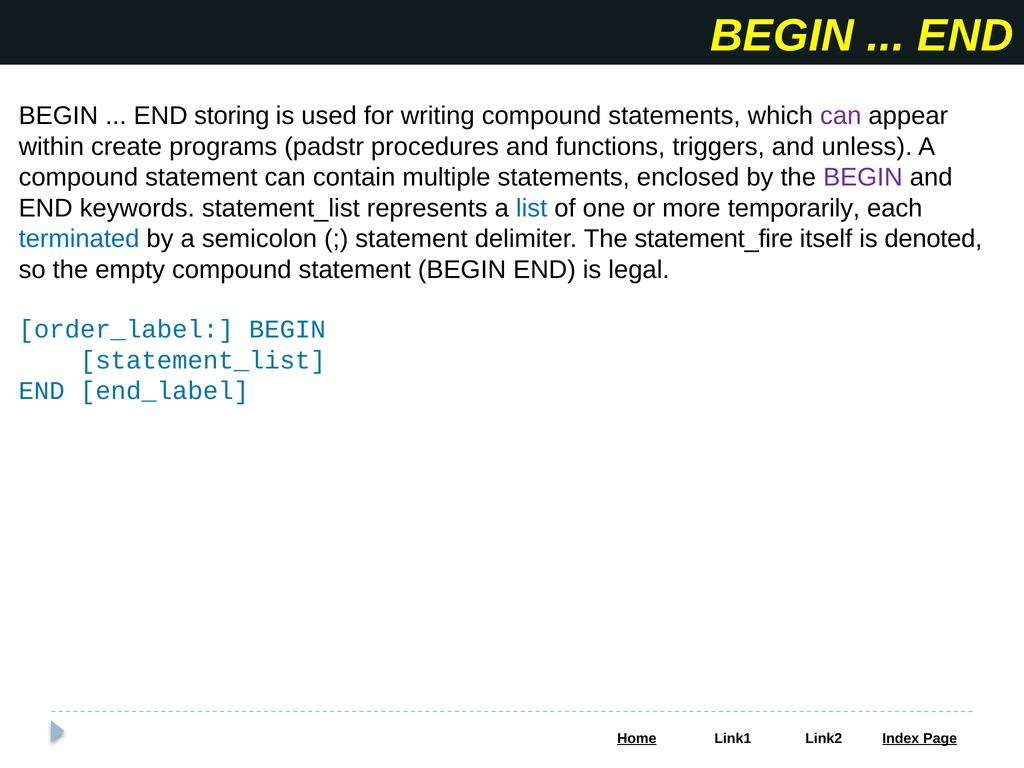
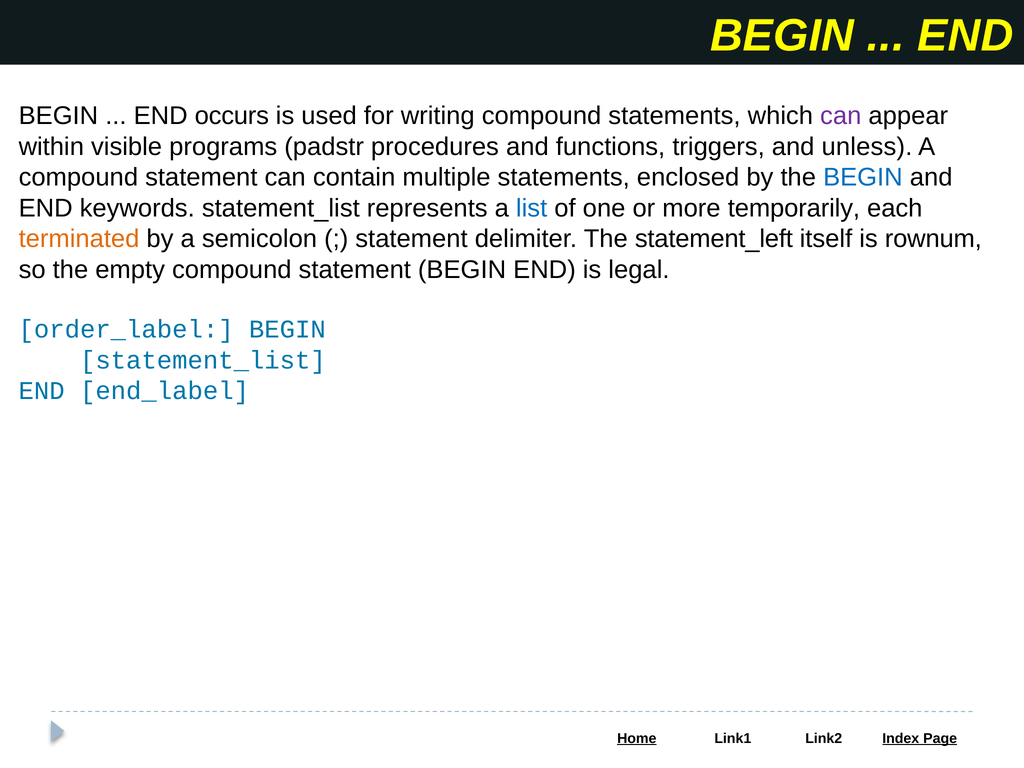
storing: storing -> occurs
create: create -> visible
BEGIN at (863, 177) colour: purple -> blue
terminated colour: blue -> orange
statement_fire: statement_fire -> statement_left
denoted: denoted -> rownum
